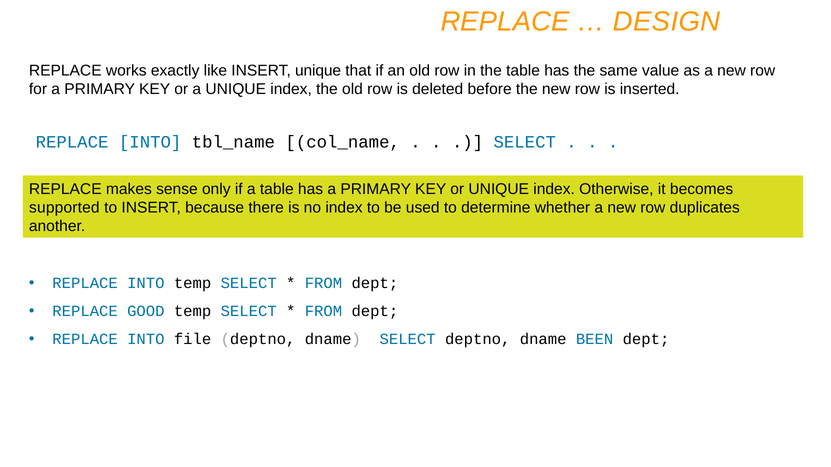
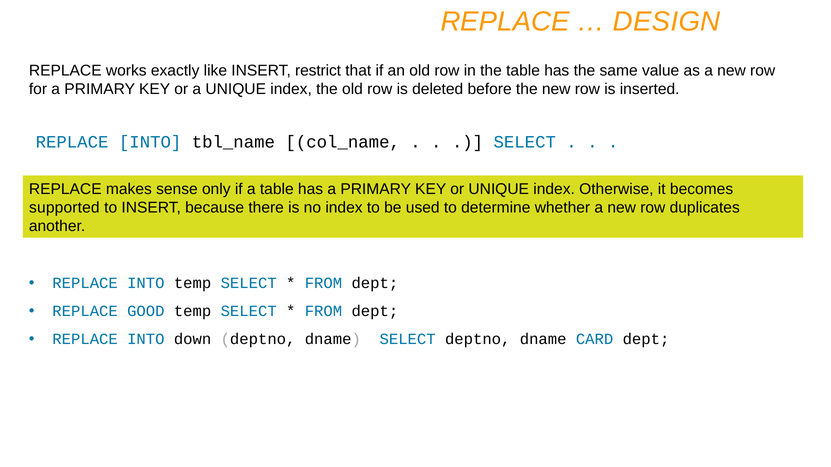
INSERT unique: unique -> restrict
file: file -> down
BEEN: BEEN -> CARD
